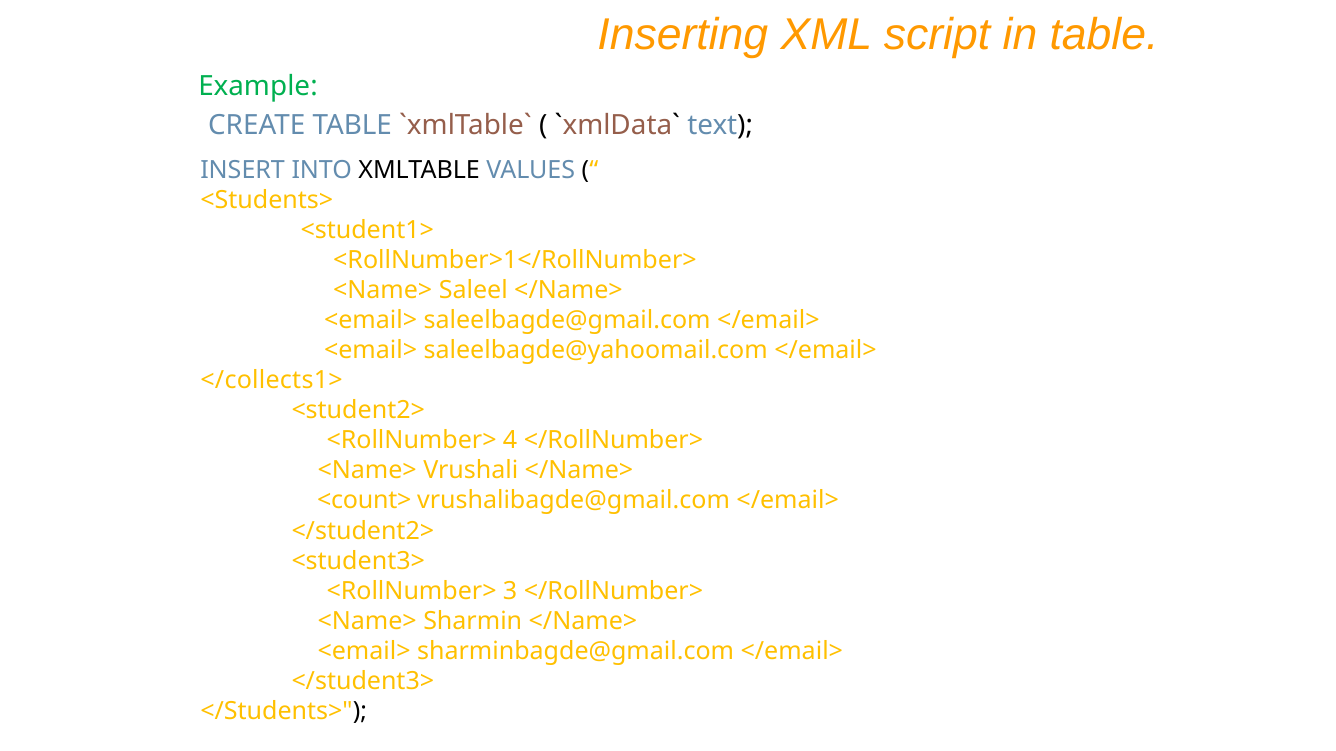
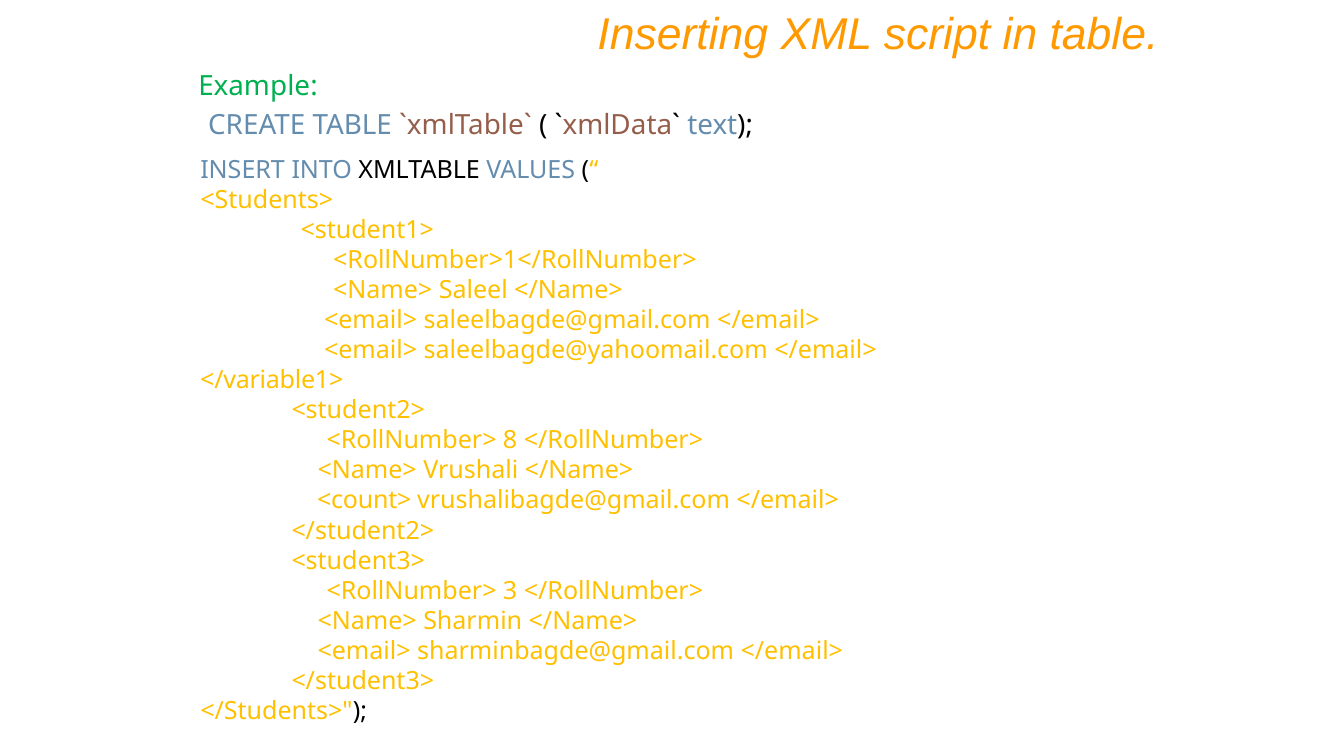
</collects1>: </collects1> -> </variable1>
4: 4 -> 8
